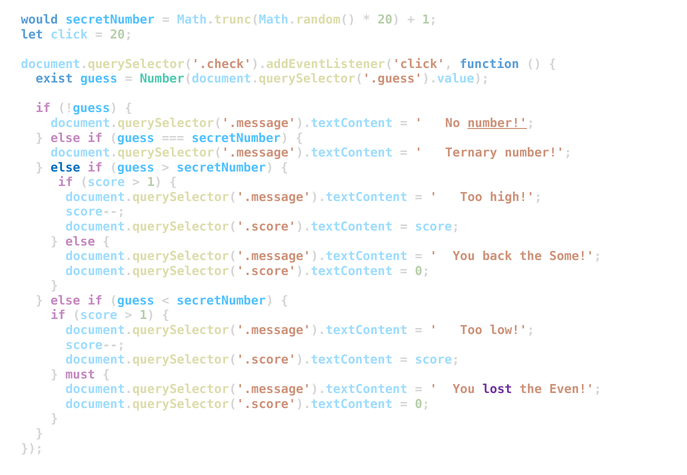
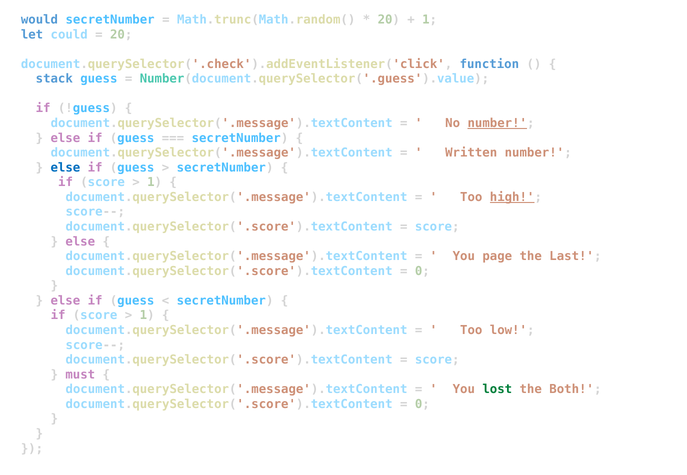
click: click -> could
exist: exist -> stack
Ternary: Ternary -> Written
high underline: none -> present
back: back -> page
Some: Some -> Last
lost colour: purple -> green
Even: Even -> Both
